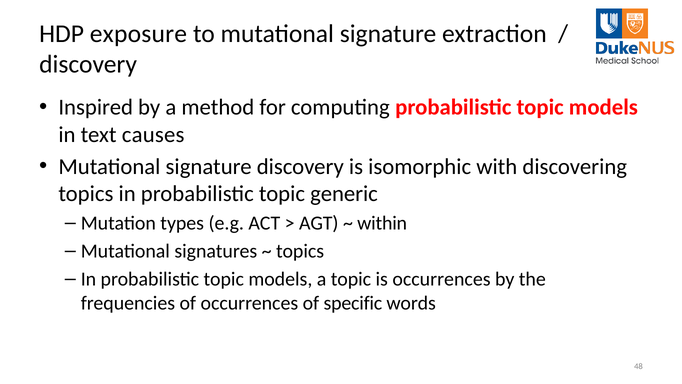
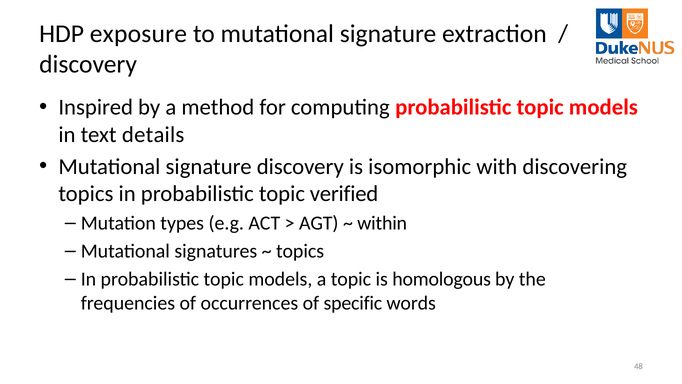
causes: causes -> details
generic: generic -> verified
is occurrences: occurrences -> homologous
